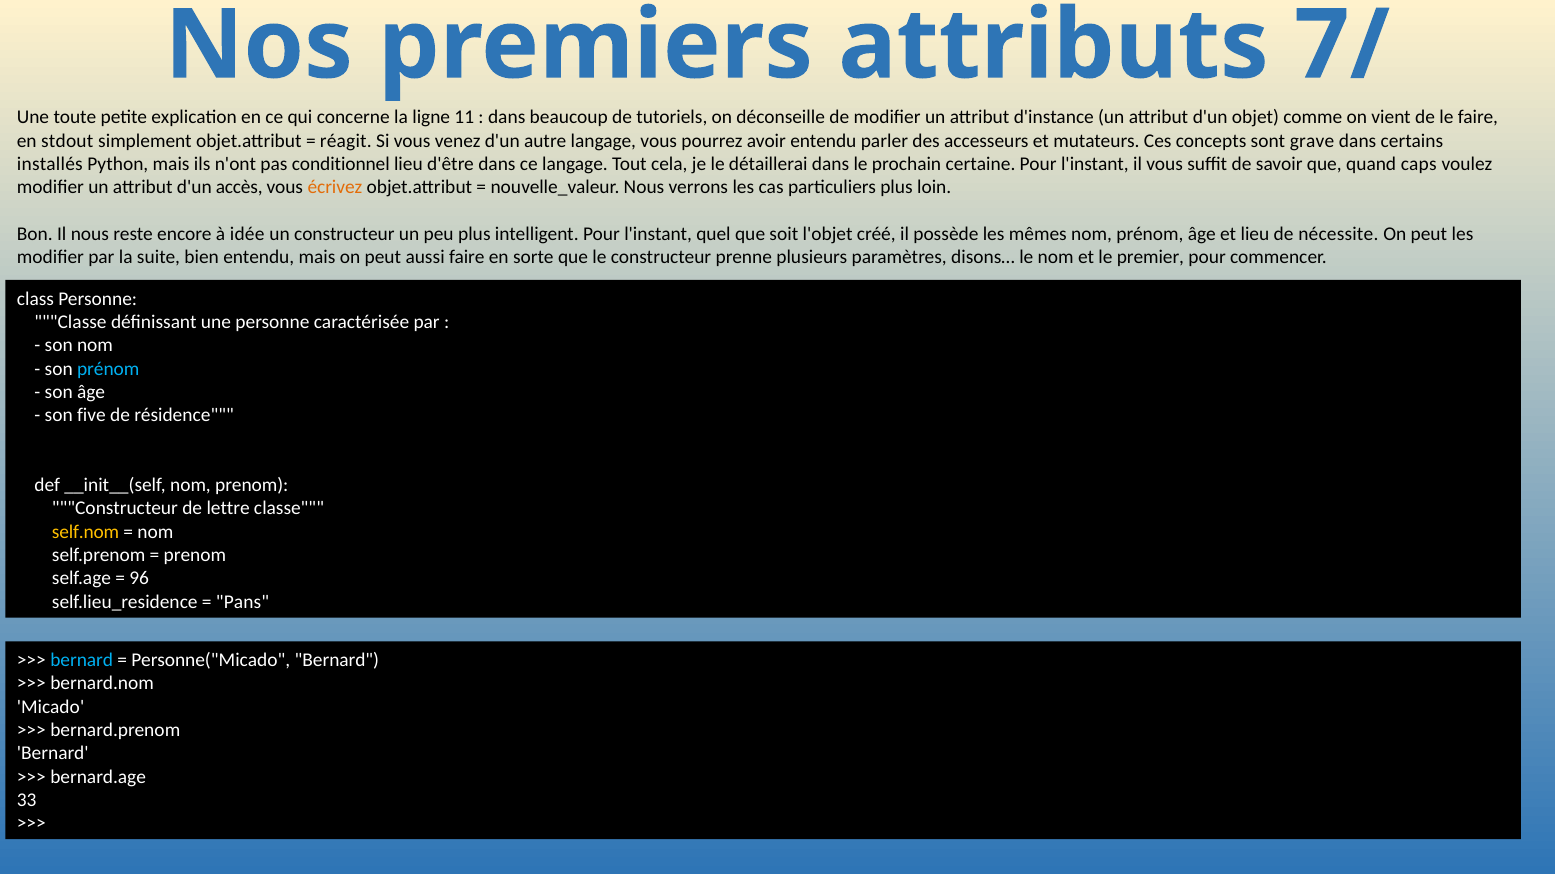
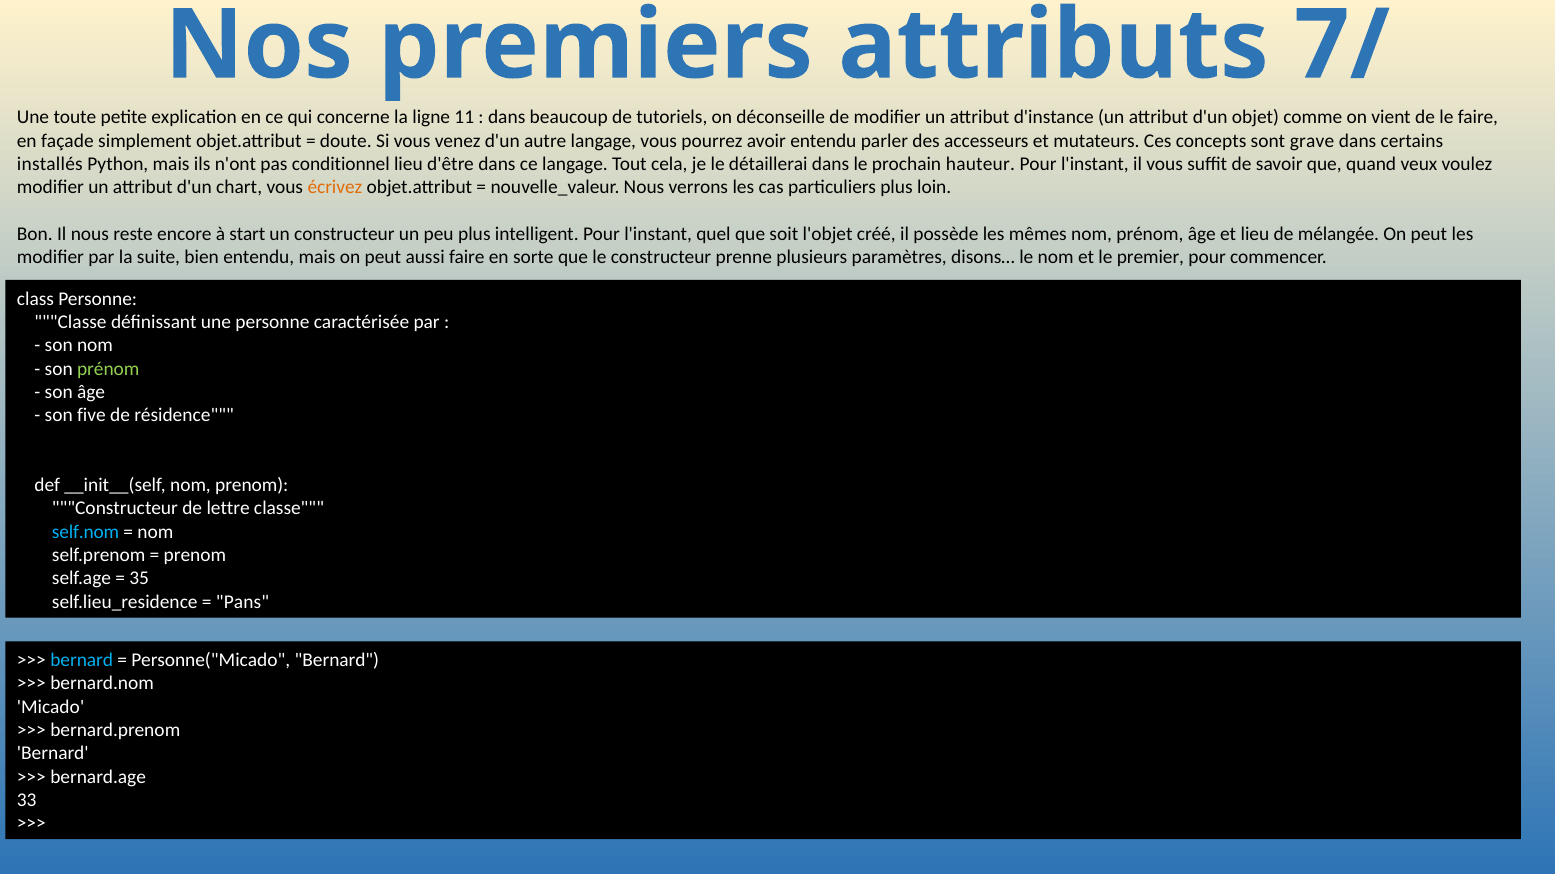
stdout: stdout -> façade
réagit: réagit -> doute
certaine: certaine -> hauteur
caps: caps -> veux
accès: accès -> chart
idée: idée -> start
nécessite: nécessite -> mélangée
prénom at (108, 369) colour: light blue -> light green
self.nom colour: yellow -> light blue
96: 96 -> 35
